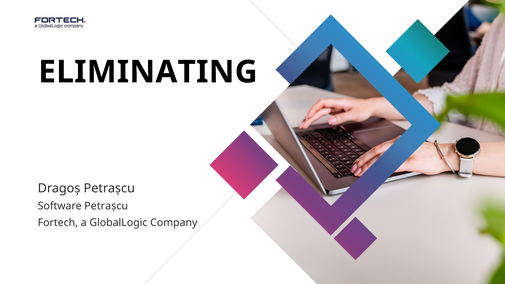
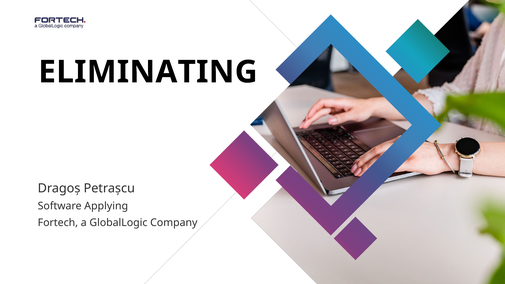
Software Petrașcu: Petrașcu -> Applying
